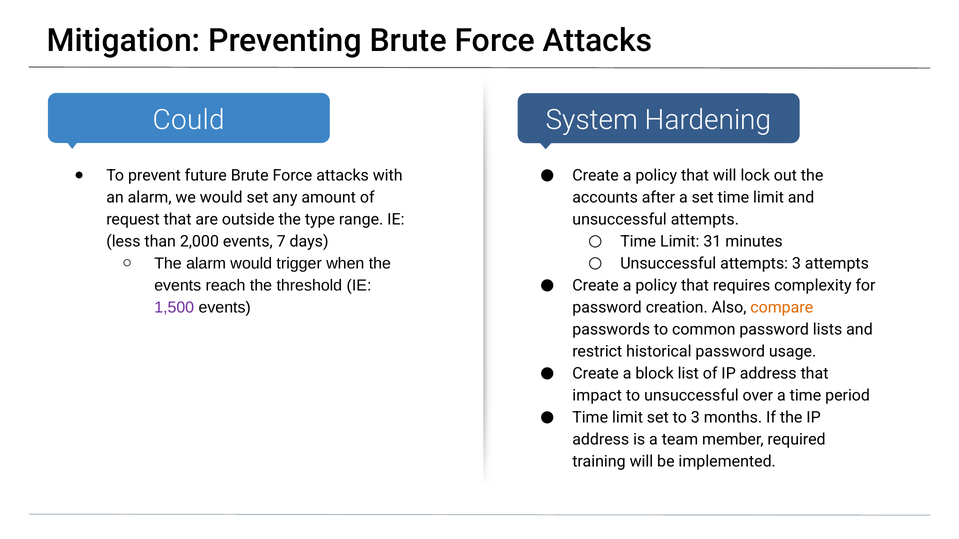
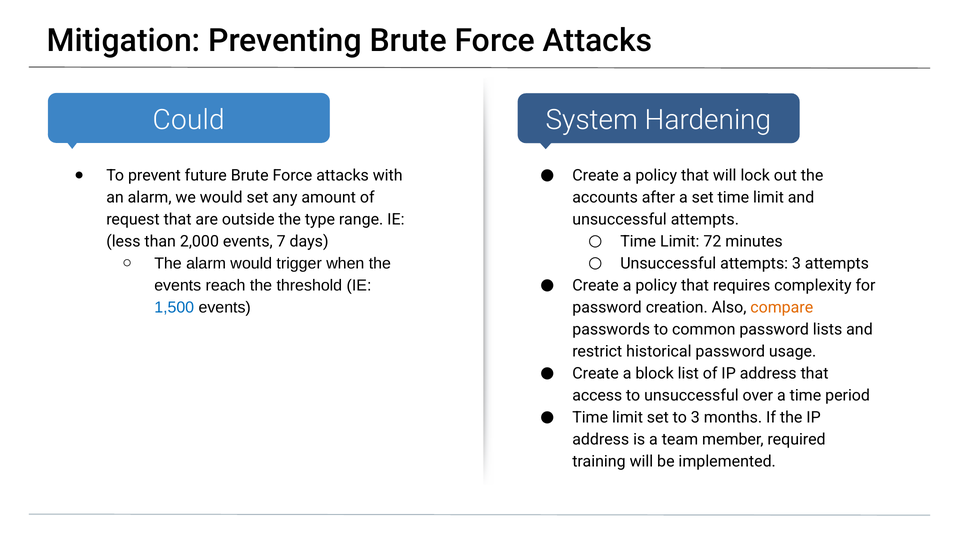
31: 31 -> 72
1,500 colour: purple -> blue
impact: impact -> access
